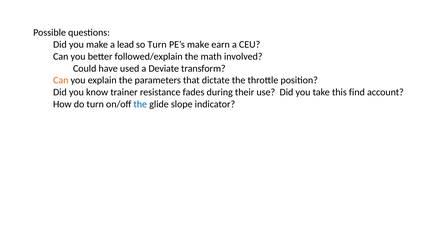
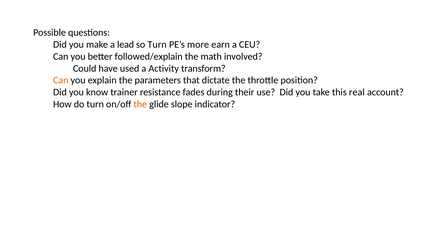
PE’s make: make -> more
Deviate: Deviate -> Activity
find: find -> real
the at (140, 104) colour: blue -> orange
